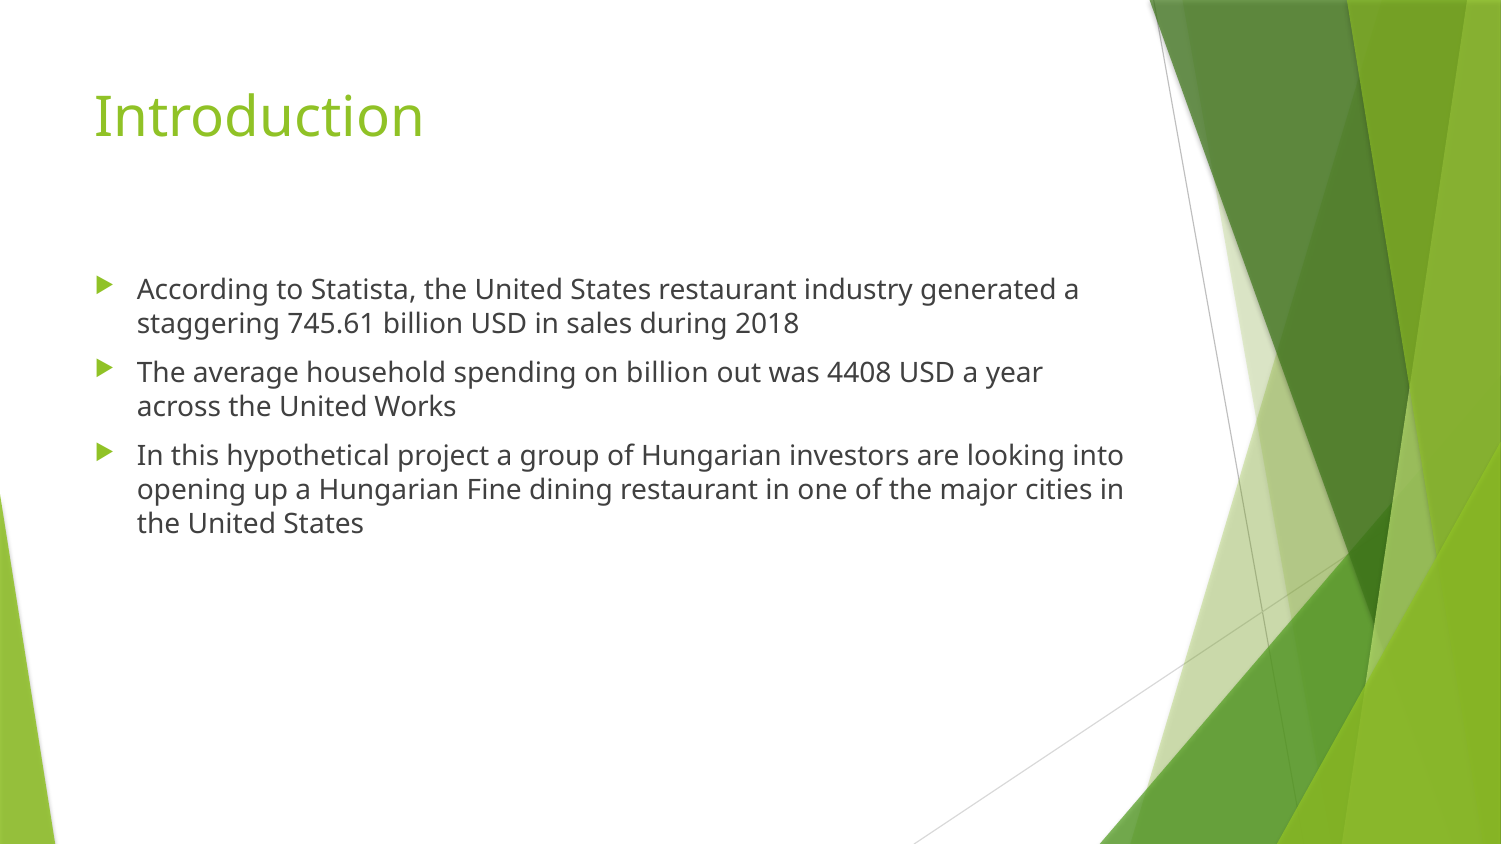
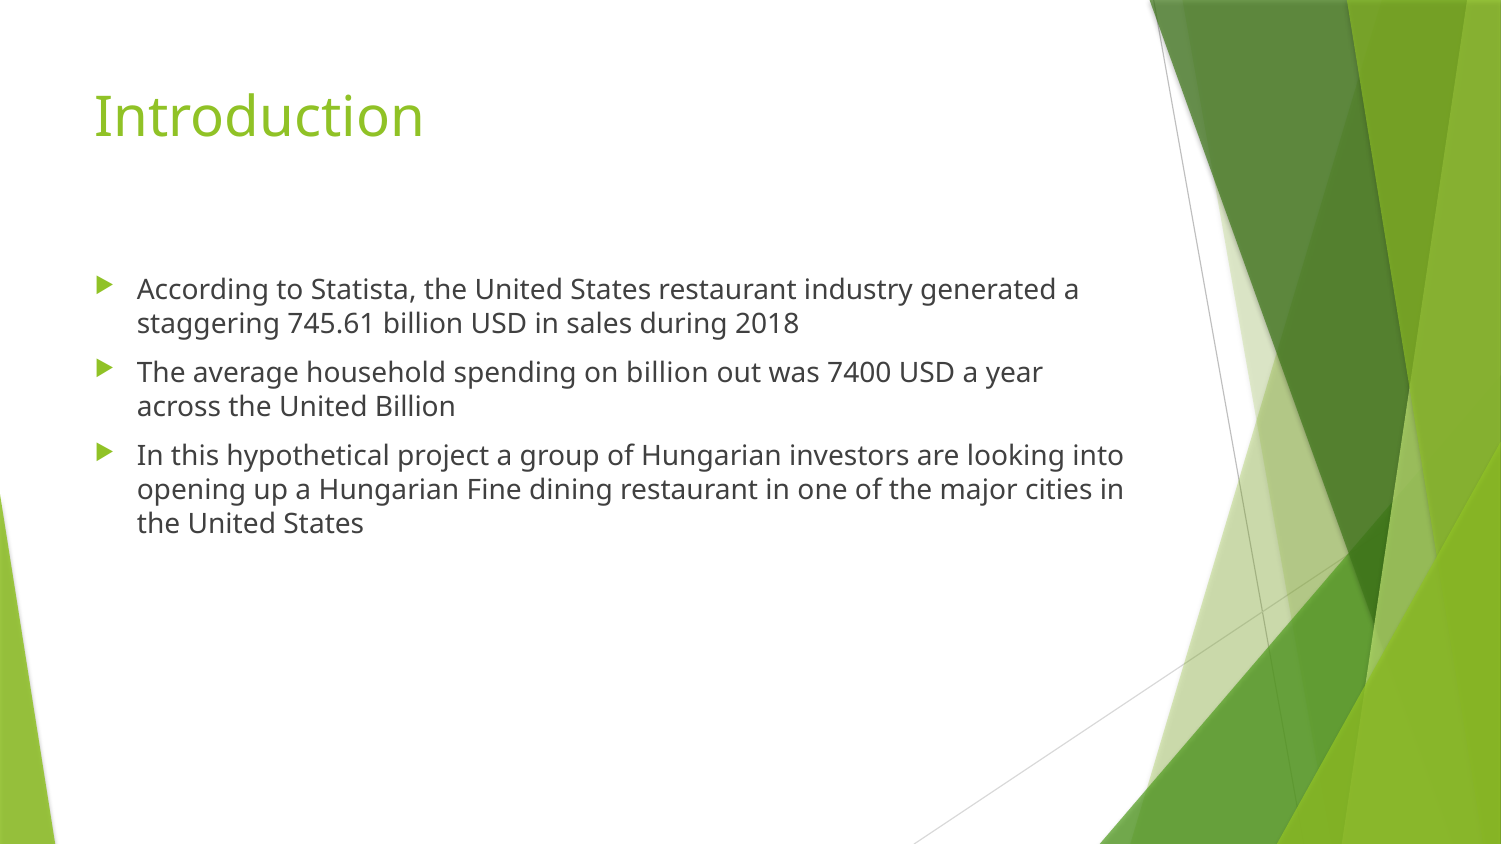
4408: 4408 -> 7400
United Works: Works -> Billion
